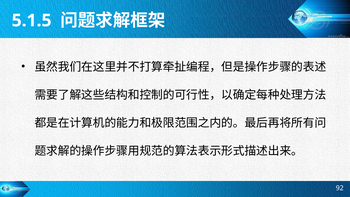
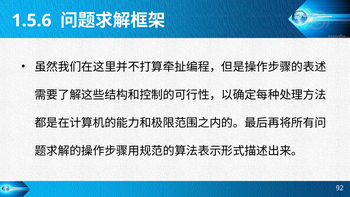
5.1.5: 5.1.5 -> 1.5.6
